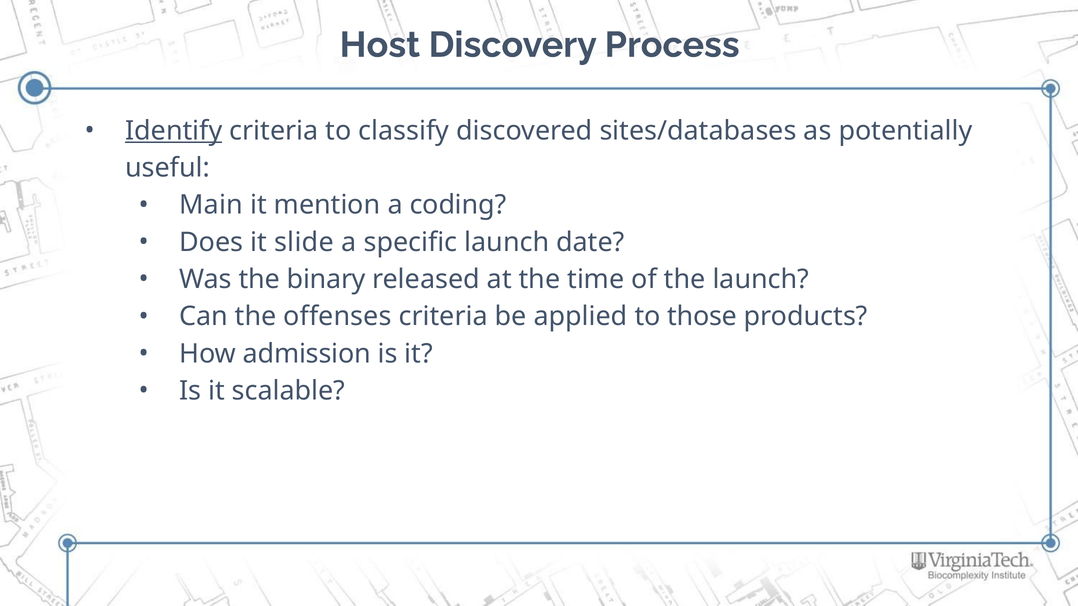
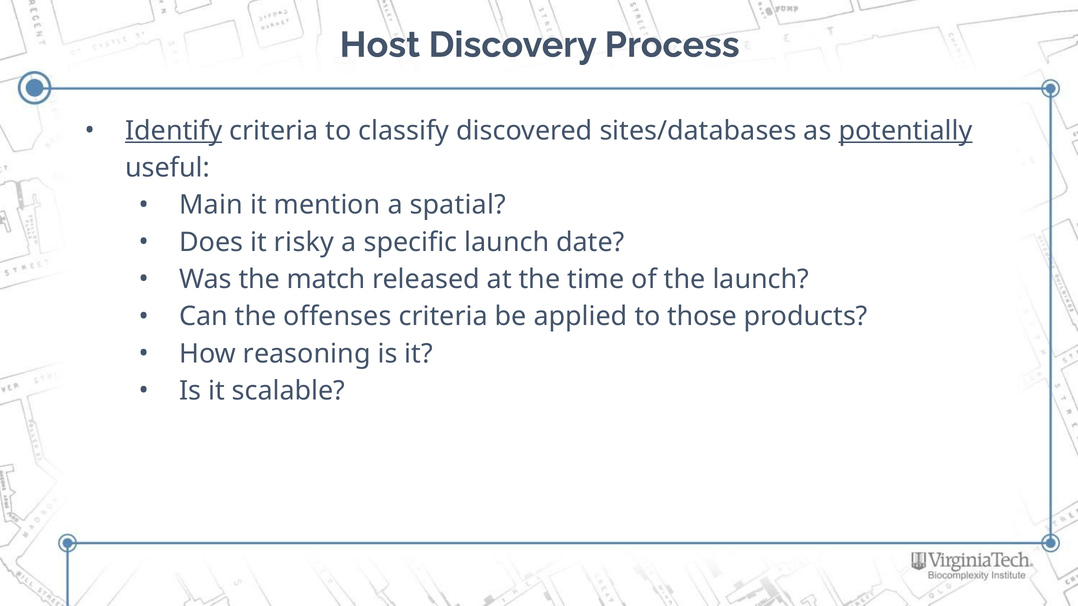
potentially underline: none -> present
coding: coding -> spatial
slide: slide -> risky
binary: binary -> match
admission: admission -> reasoning
